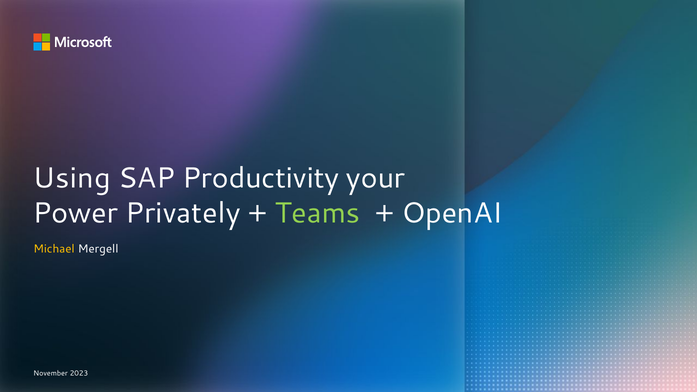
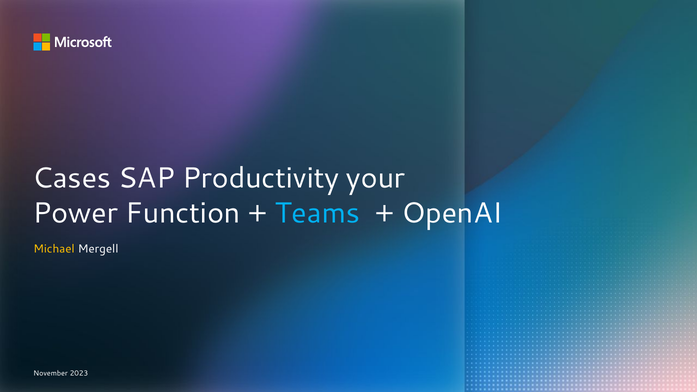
Using: Using -> Cases
Privately: Privately -> Function
Teams colour: light green -> light blue
